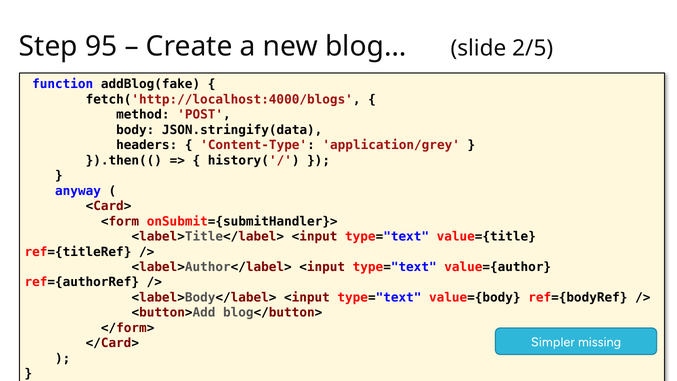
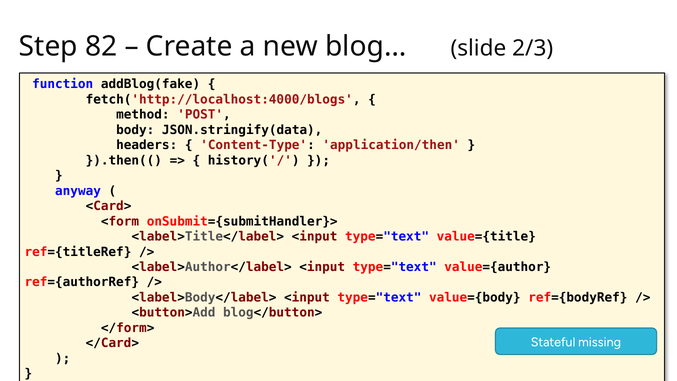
95: 95 -> 82
2/5: 2/5 -> 2/3
application/grey: application/grey -> application/then
Simpler: Simpler -> Stateful
